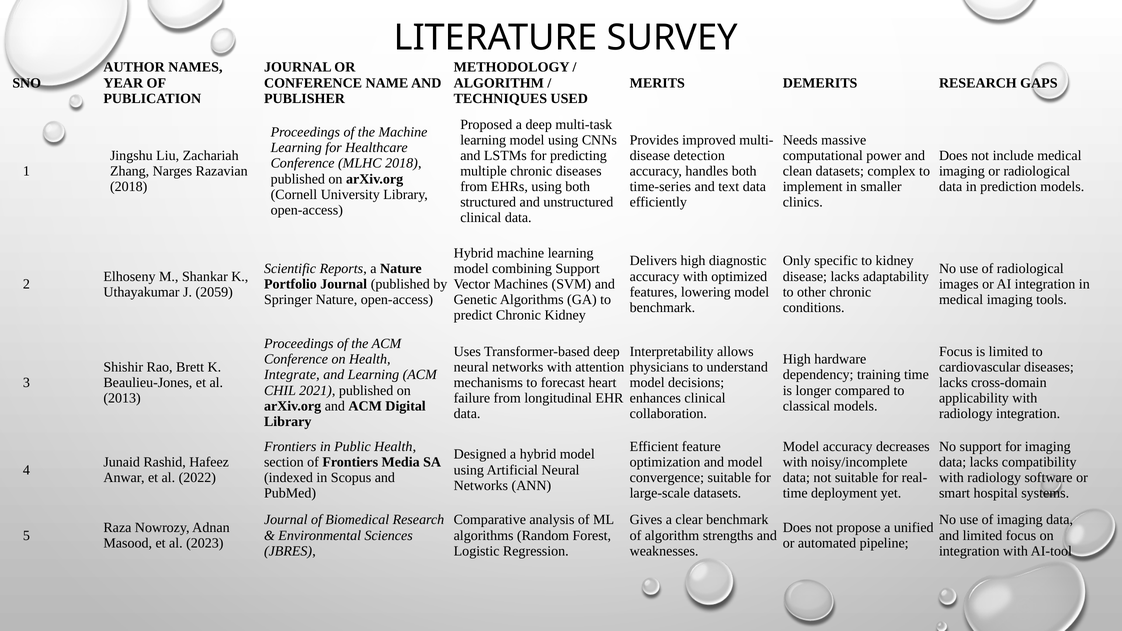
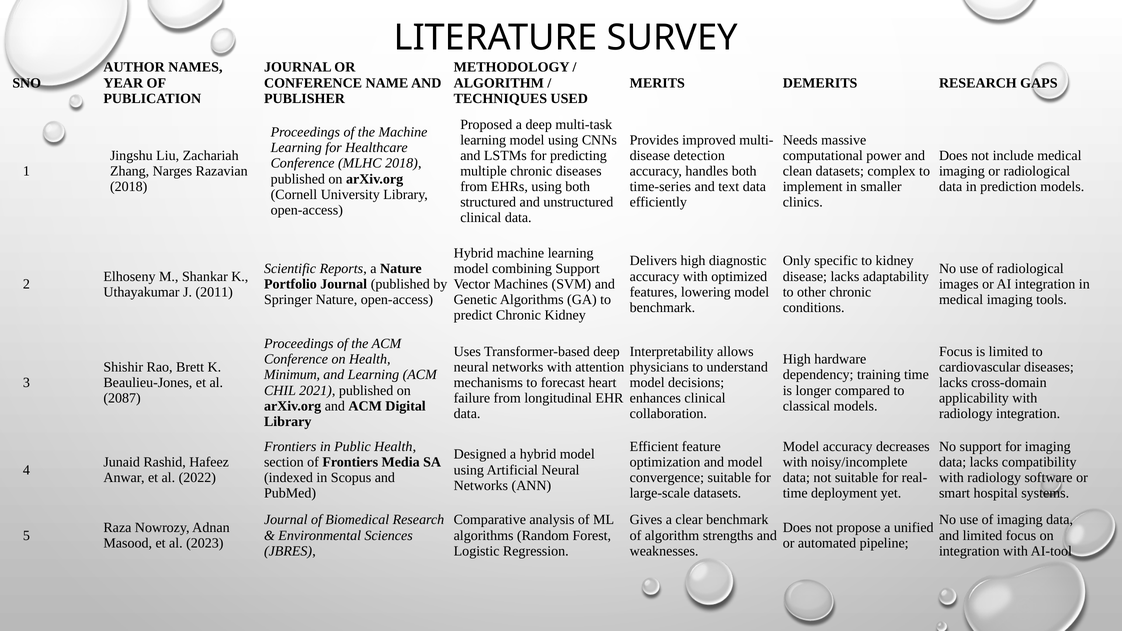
2059: 2059 -> 2011
Integrate: Integrate -> Minimum
2013: 2013 -> 2087
